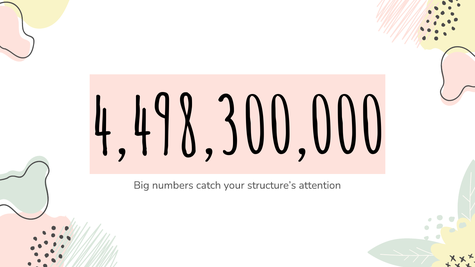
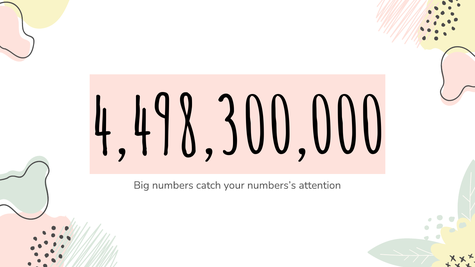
structure’s: structure’s -> numbers’s
